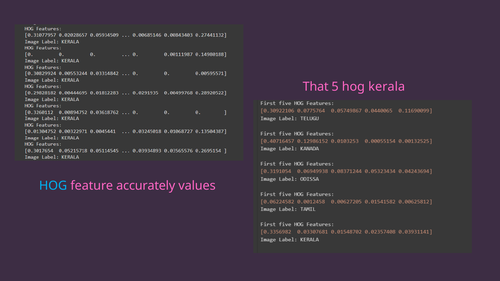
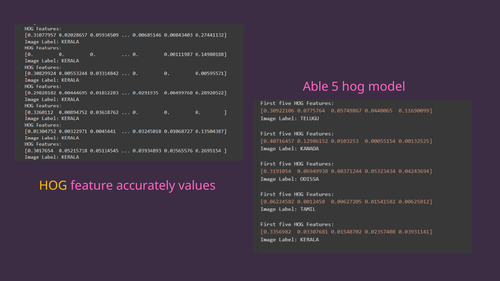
That: That -> Able
kerala: kerala -> model
HOG at (53, 186) colour: light blue -> yellow
